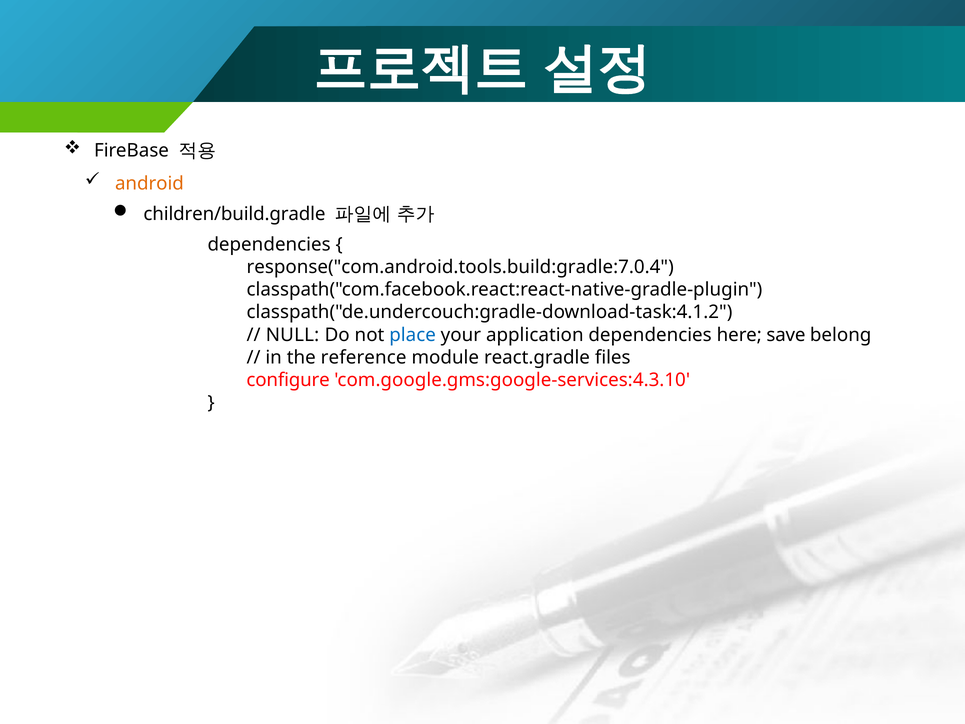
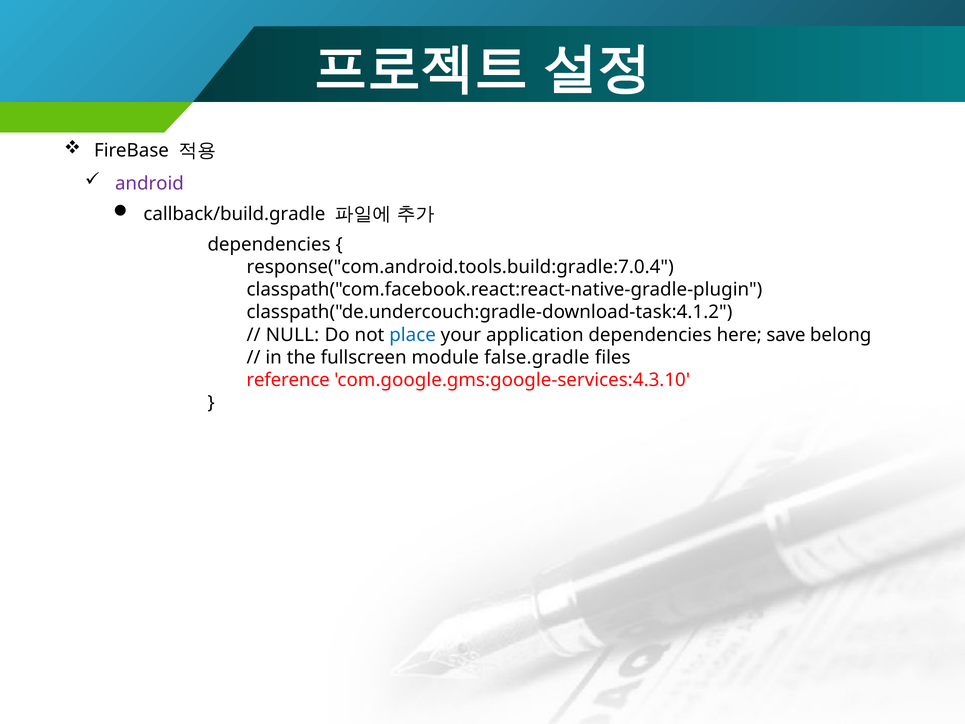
android colour: orange -> purple
children/build.gradle: children/build.gradle -> callback/build.gradle
reference: reference -> fullscreen
react.gradle: react.gradle -> false.gradle
configure: configure -> reference
